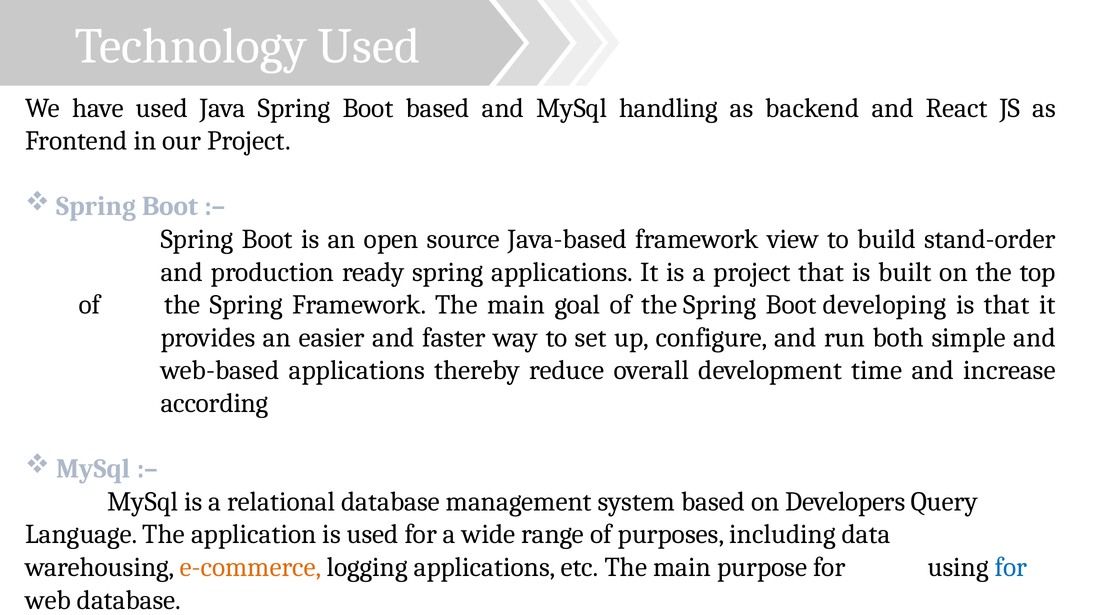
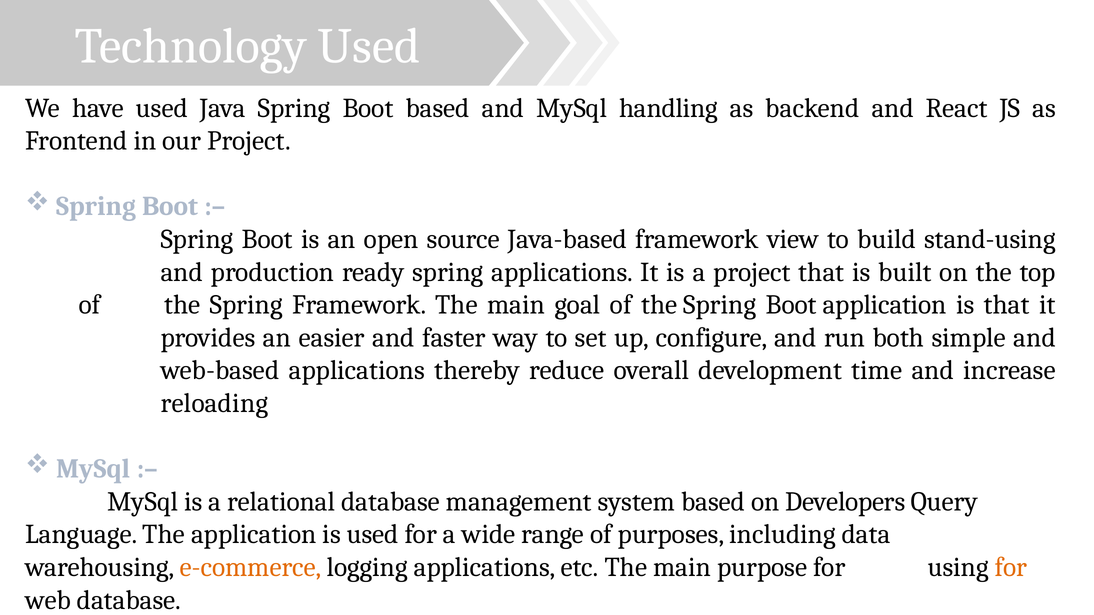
stand-order: stand-order -> stand-using
Boot developing: developing -> application
according: according -> reloading
for at (1011, 568) colour: blue -> orange
